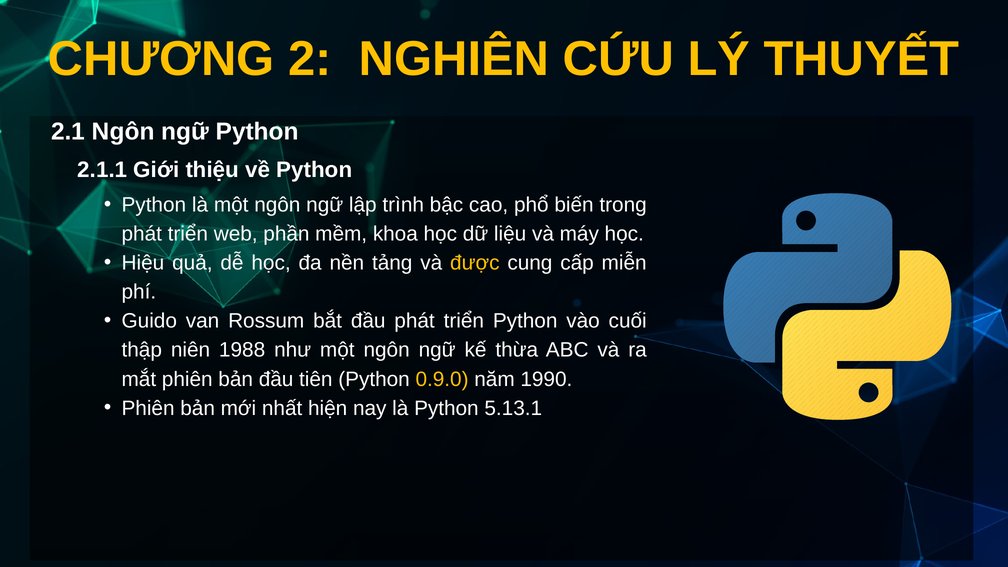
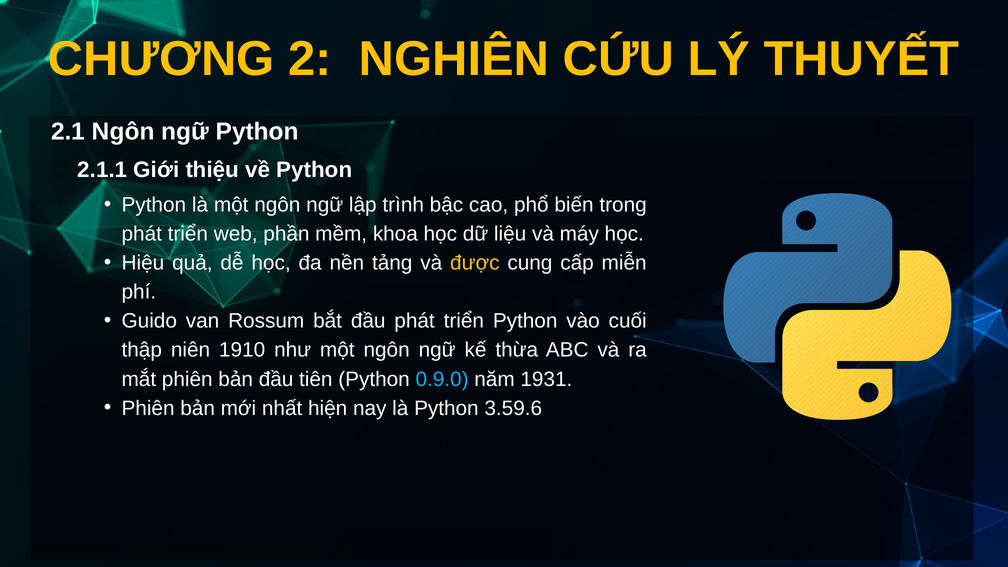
1988: 1988 -> 1910
0.9.0 colour: yellow -> light blue
1990: 1990 -> 1931
5.13.1: 5.13.1 -> 3.59.6
